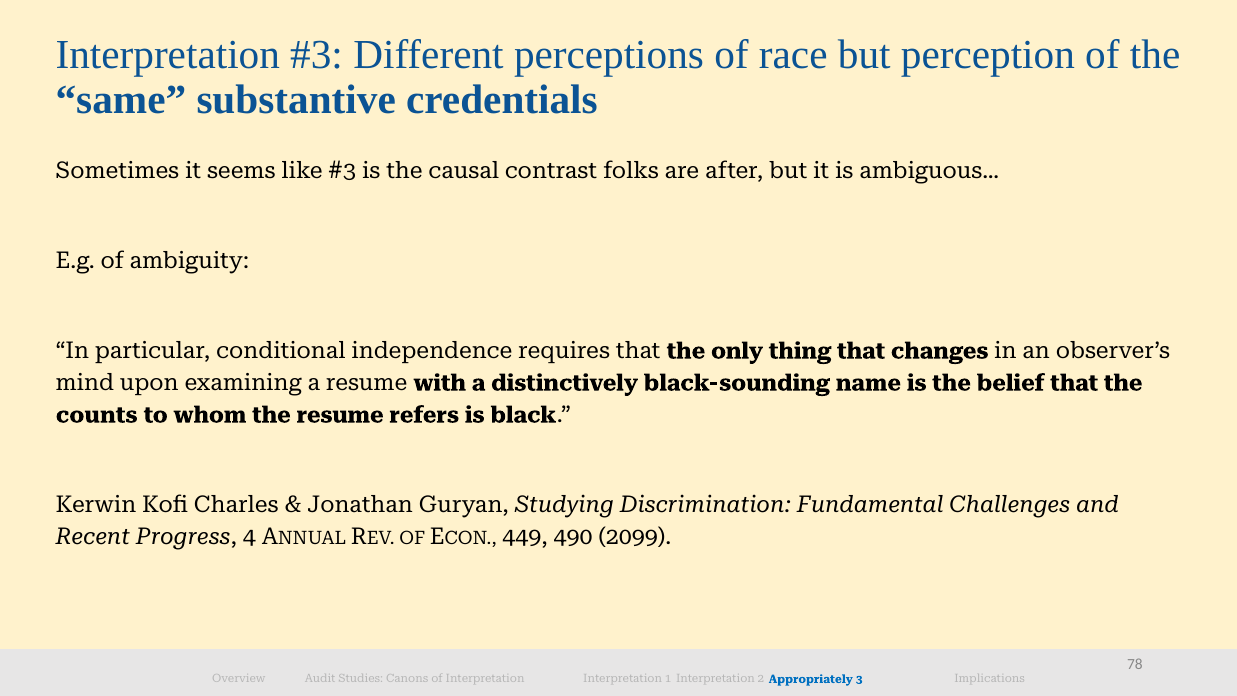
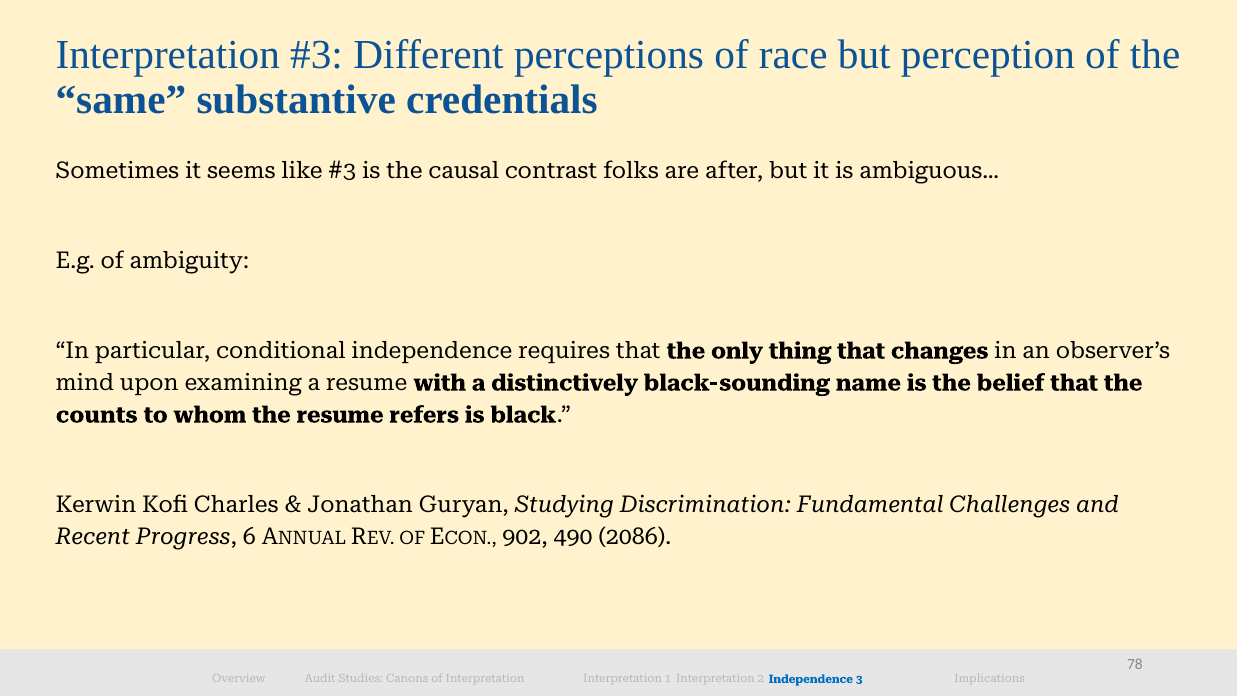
4: 4 -> 6
449: 449 -> 902
2099: 2099 -> 2086
2 Appropriately: Appropriately -> Independence
